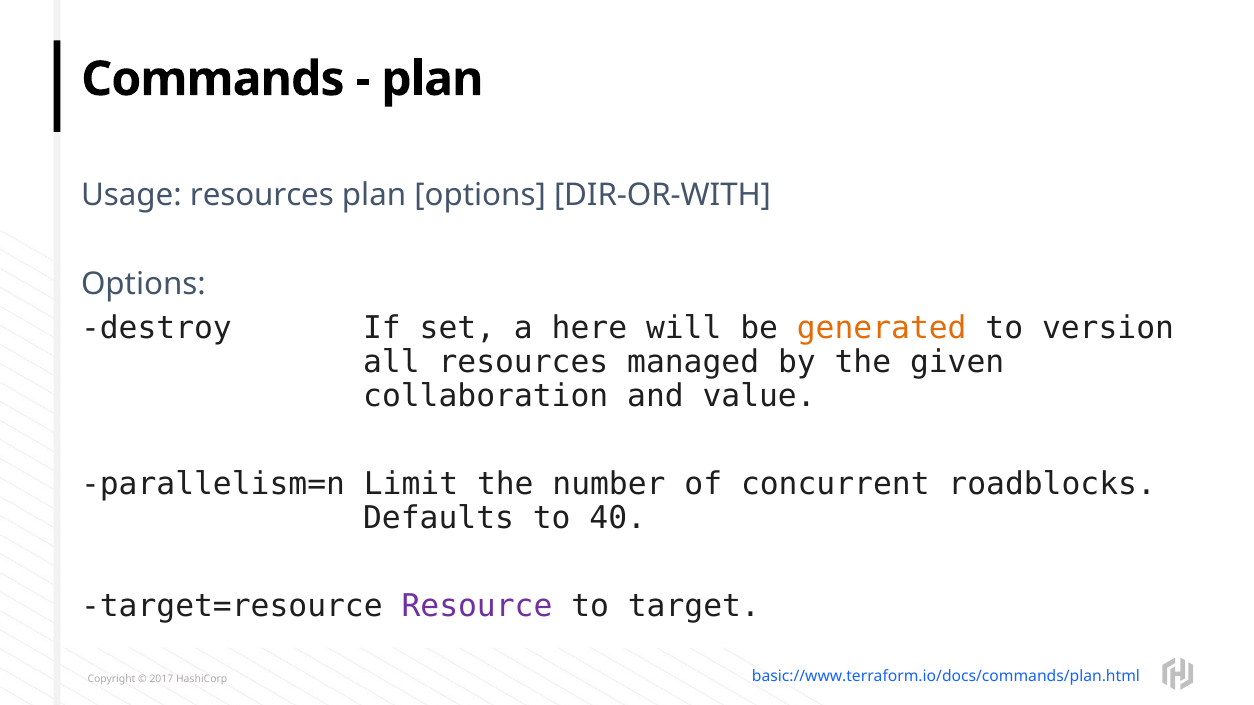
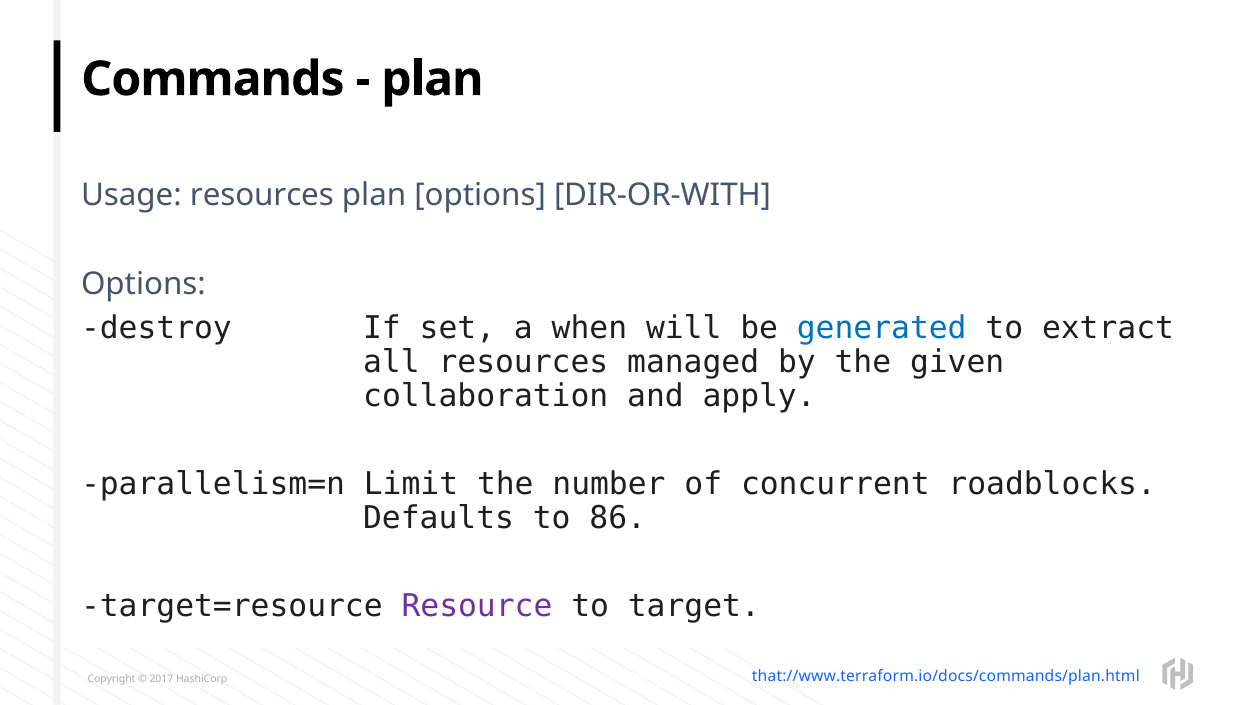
here: here -> when
generated colour: orange -> blue
version: version -> extract
value: value -> apply
40: 40 -> 86
basic://www.terraform.io/docs/commands/plan.html: basic://www.terraform.io/docs/commands/plan.html -> that://www.terraform.io/docs/commands/plan.html
